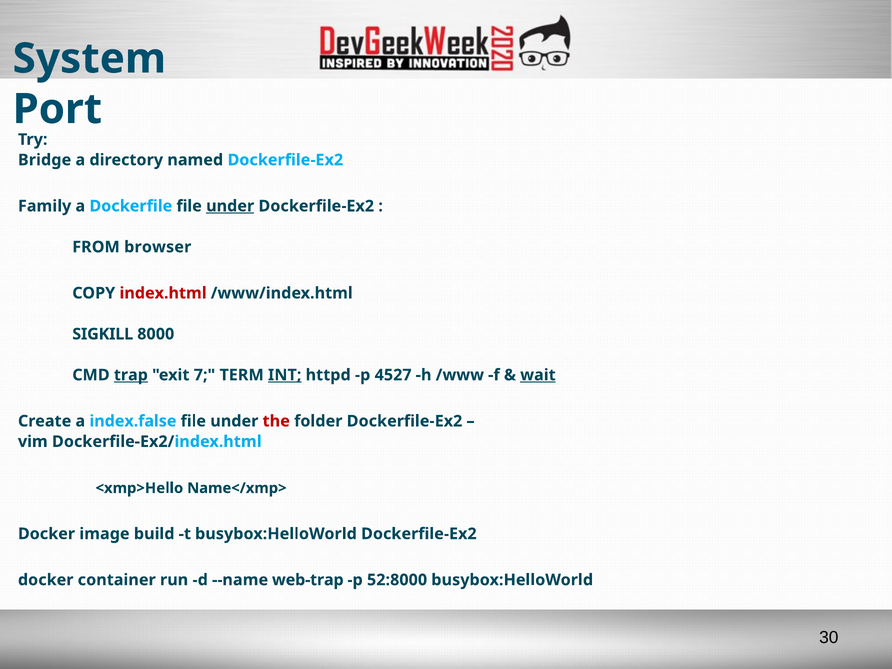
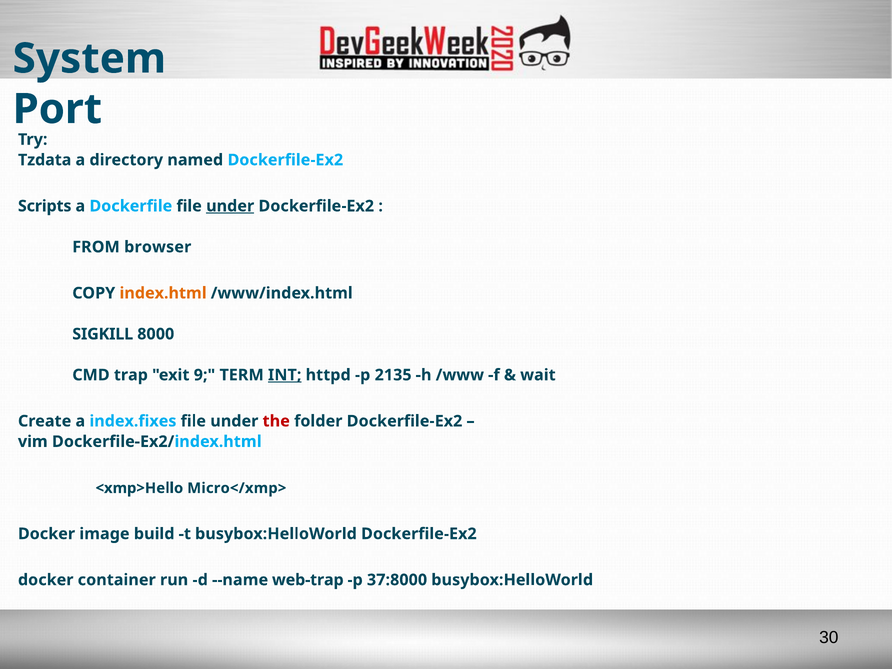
Bridge: Bridge -> Tzdata
Family: Family -> Scripts
index.html colour: red -> orange
trap underline: present -> none
7: 7 -> 9
4527: 4527 -> 2135
wait underline: present -> none
index.false: index.false -> index.fixes
Name</xmp>: Name</xmp> -> Micro</xmp>
52:8000: 52:8000 -> 37:8000
